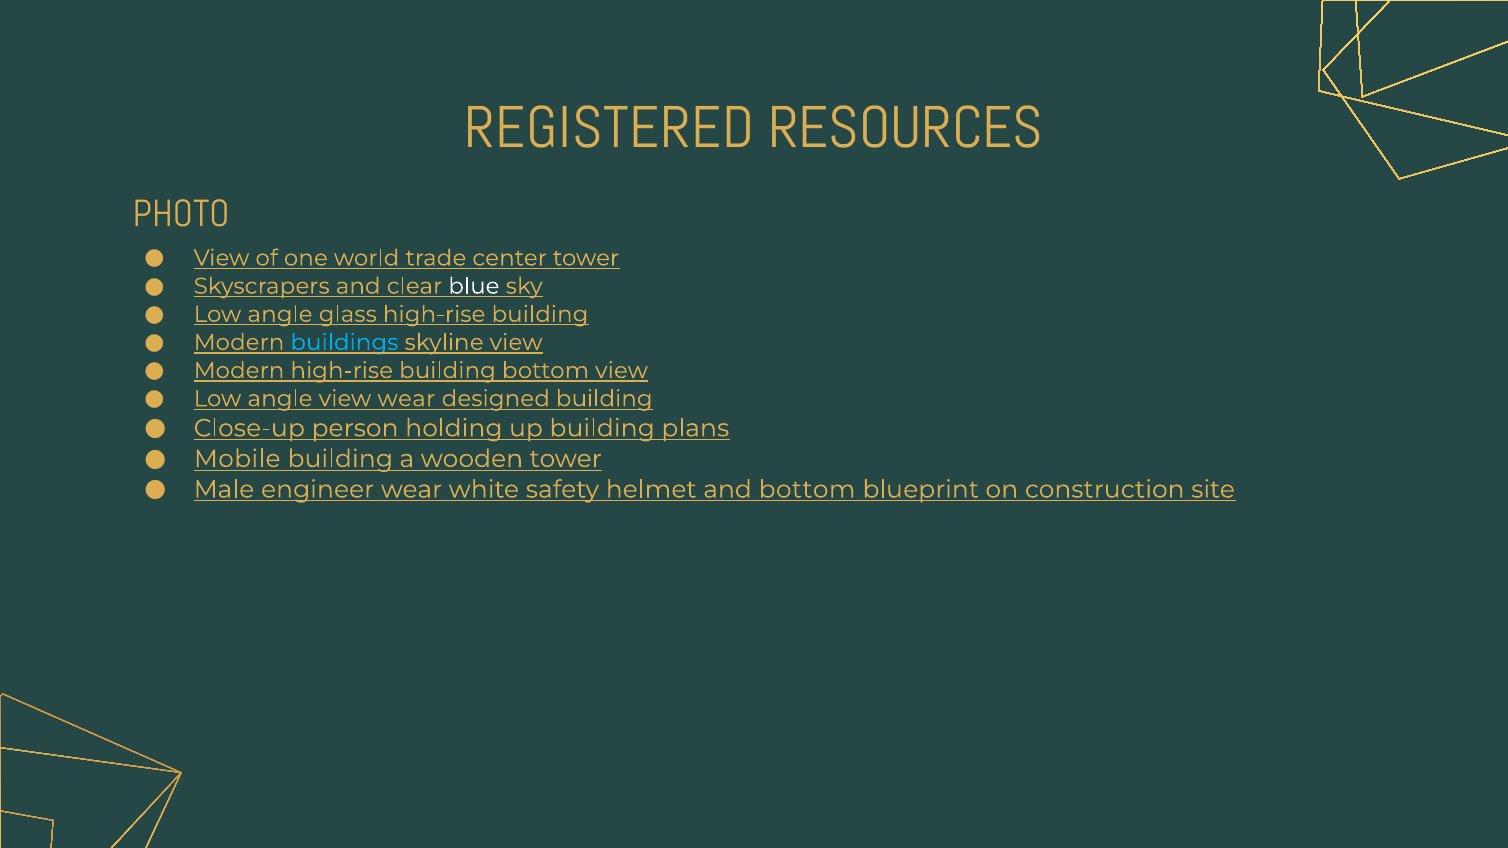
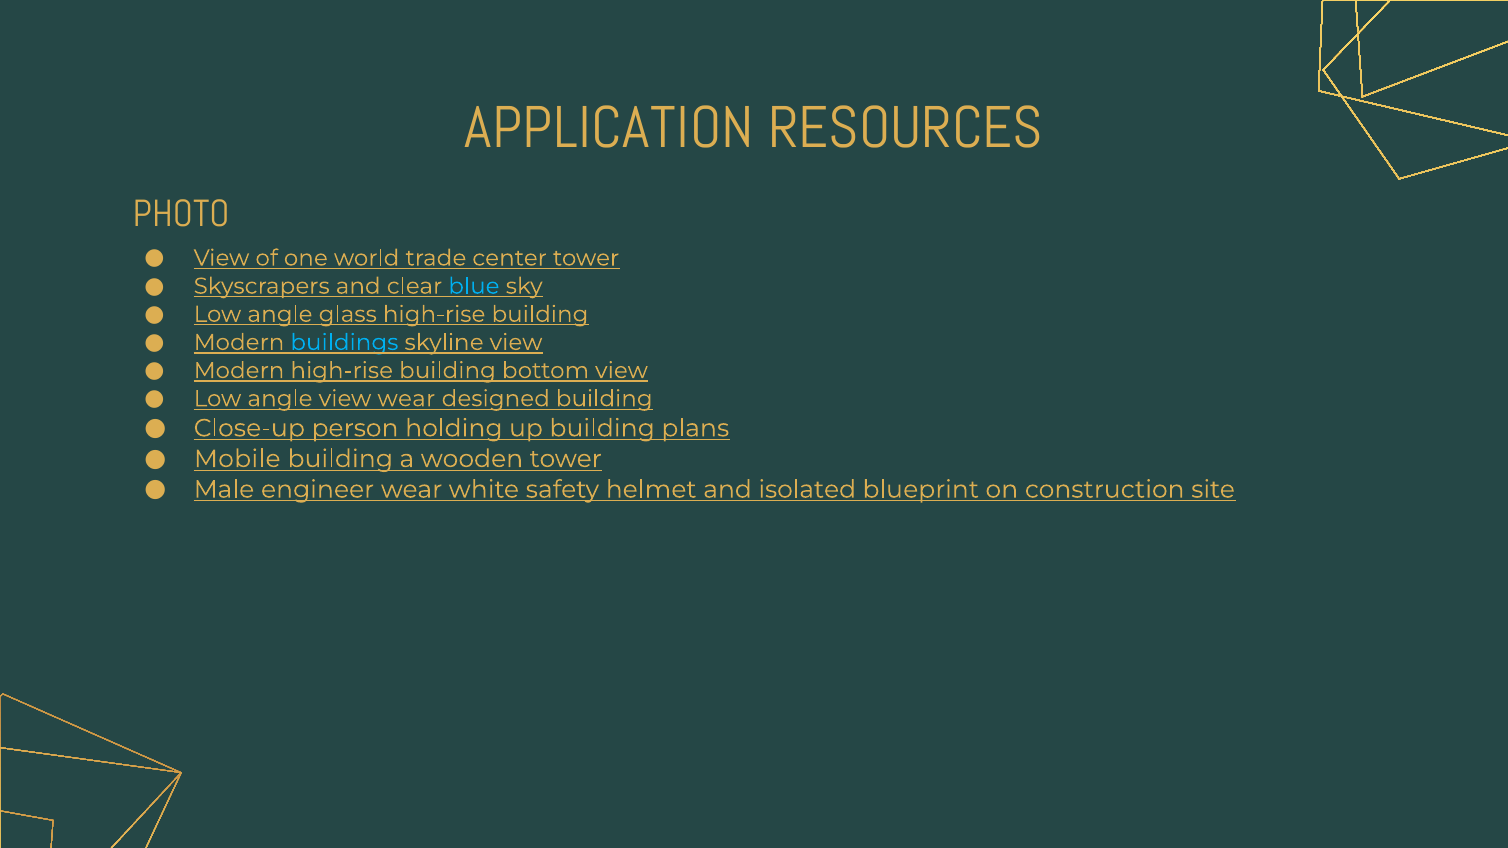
REGISTERED: REGISTERED -> APPLICATION
blue colour: white -> light blue
and bottom: bottom -> isolated
